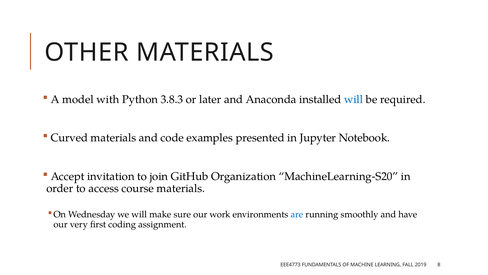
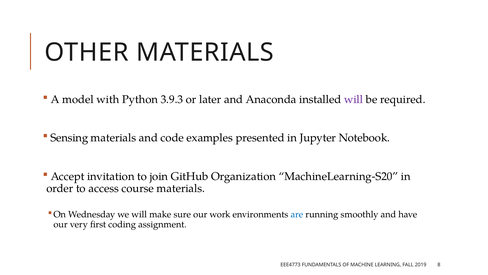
3.8.3: 3.8.3 -> 3.9.3
will at (354, 99) colour: blue -> purple
Curved: Curved -> Sensing
